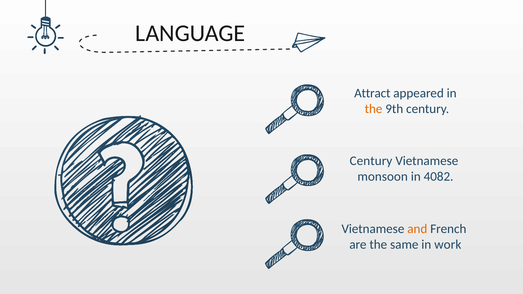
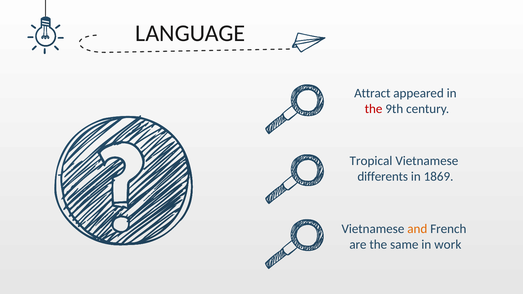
the at (374, 109) colour: orange -> red
Century at (371, 161): Century -> Tropical
monsoon: monsoon -> differents
4082: 4082 -> 1869
